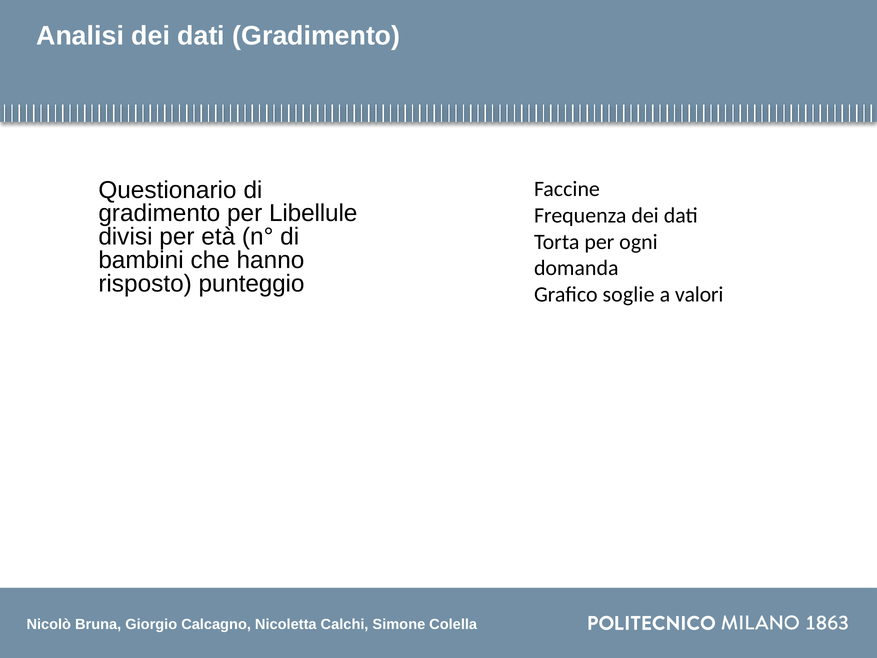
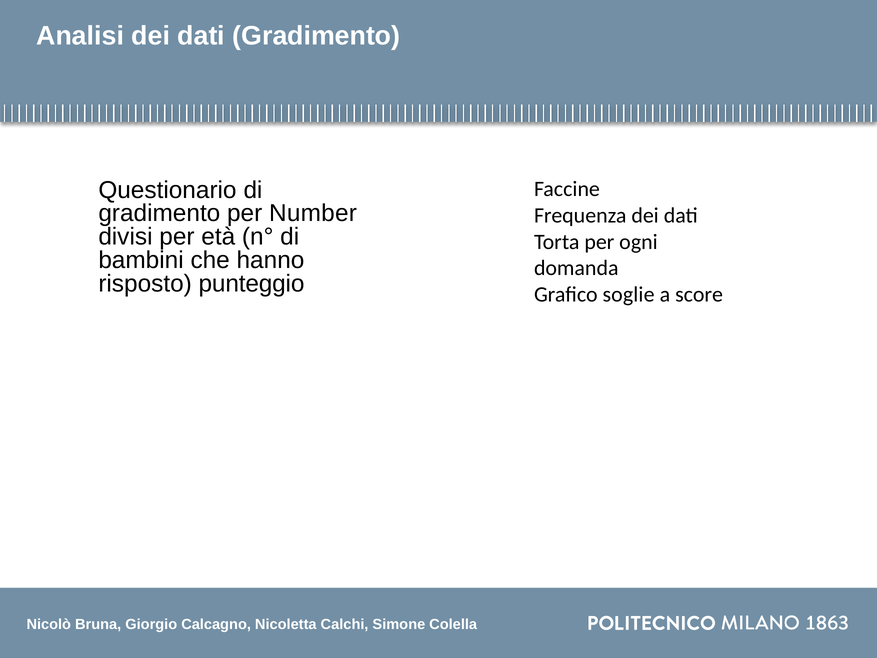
Libellule: Libellule -> Number
valori: valori -> score
